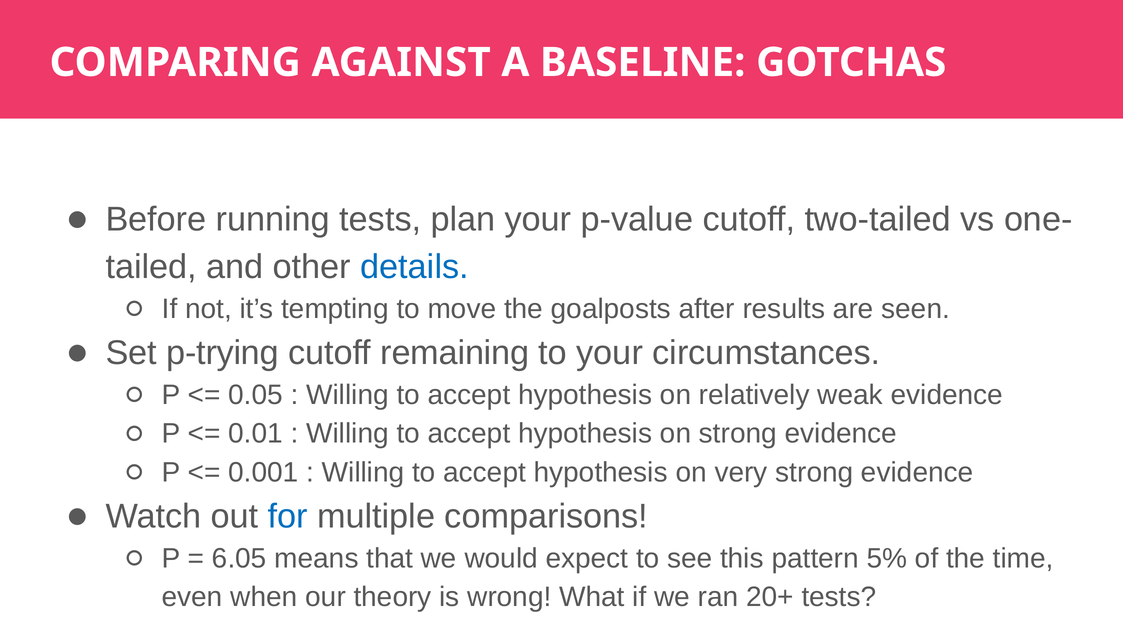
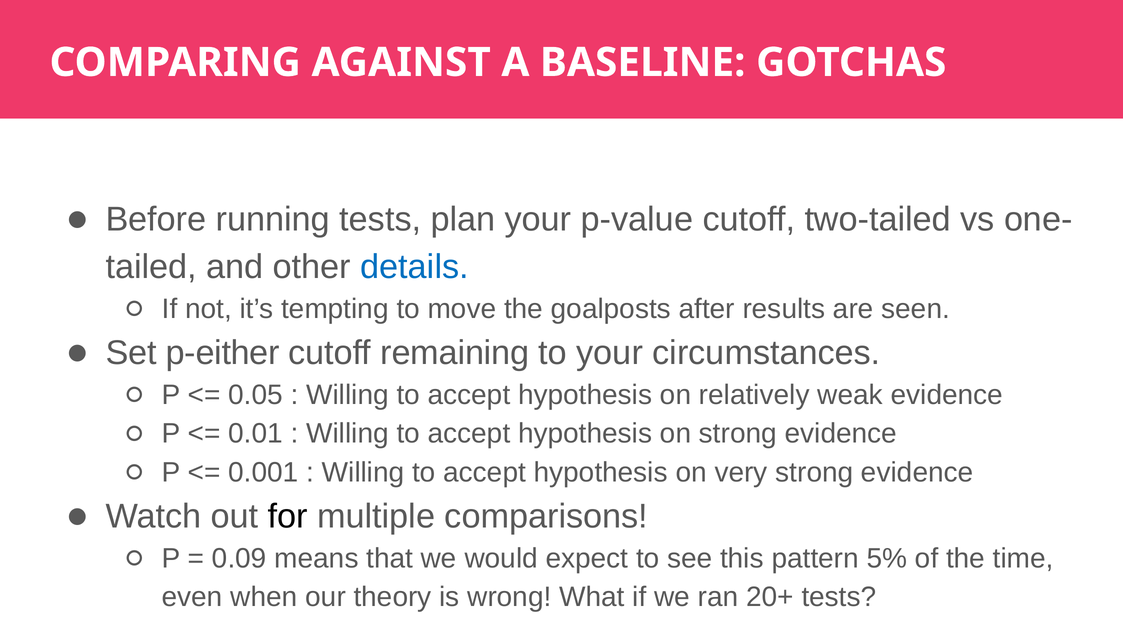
p-trying: p-trying -> p-either
for colour: blue -> black
6.05: 6.05 -> 0.09
